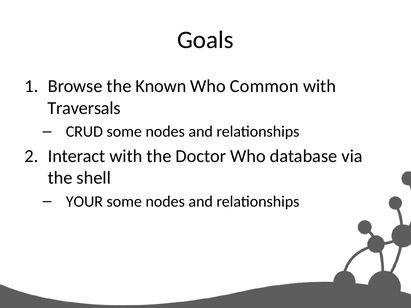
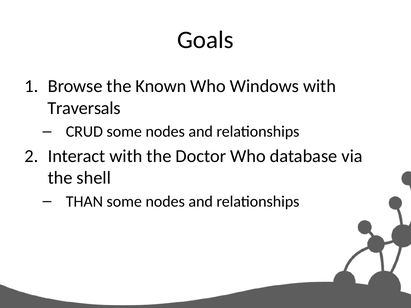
Common: Common -> Windows
YOUR: YOUR -> THAN
